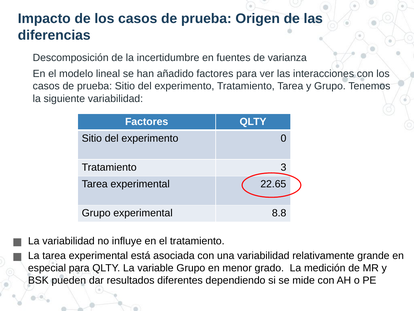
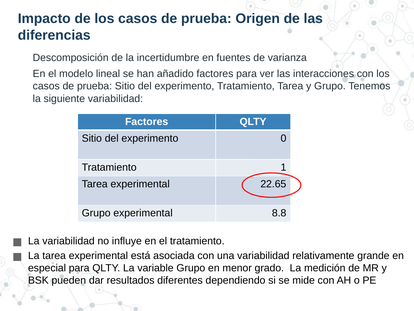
3: 3 -> 1
